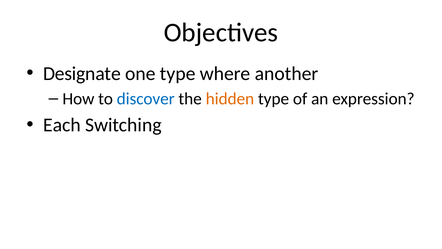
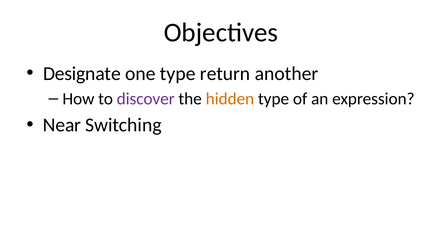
where: where -> return
discover colour: blue -> purple
Each: Each -> Near
